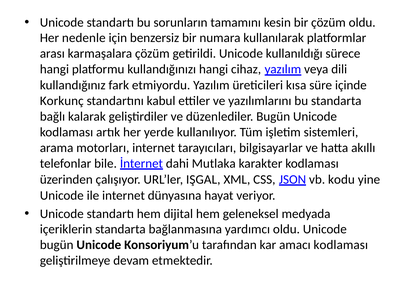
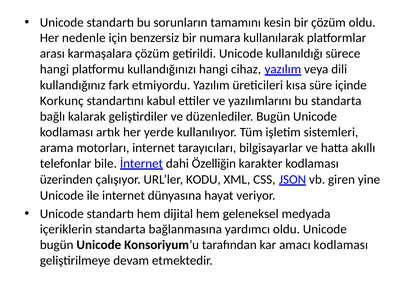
Mutlaka: Mutlaka -> Özelliğin
IŞGAL: IŞGAL -> KODU
kodu: kodu -> giren
